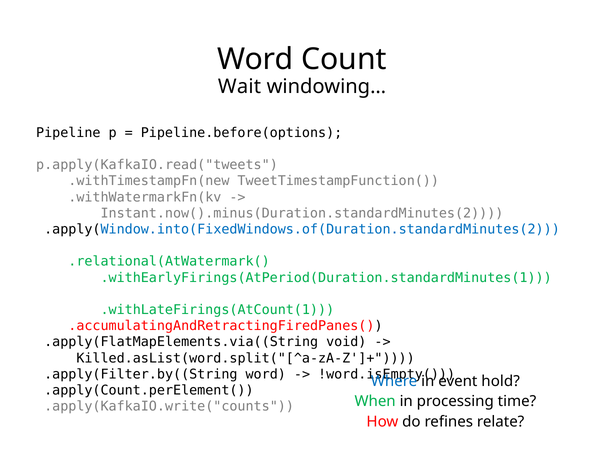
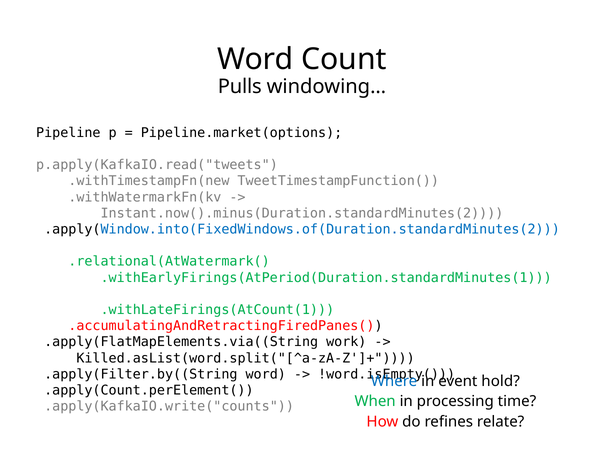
Wait: Wait -> Pulls
Pipeline.before(options: Pipeline.before(options -> Pipeline.market(options
void: void -> work
